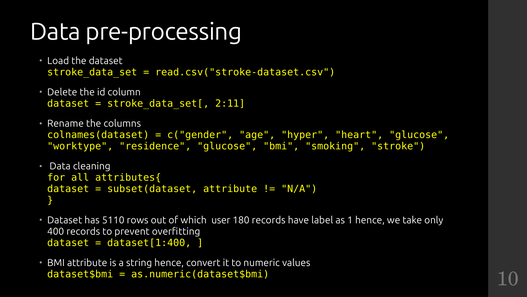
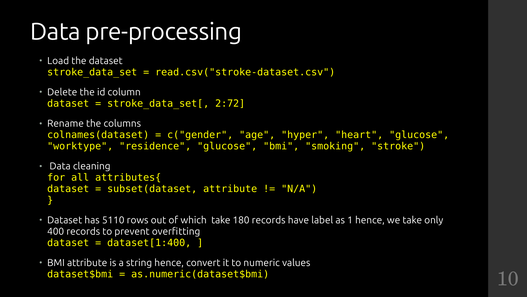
2:11: 2:11 -> 2:72
which user: user -> take
